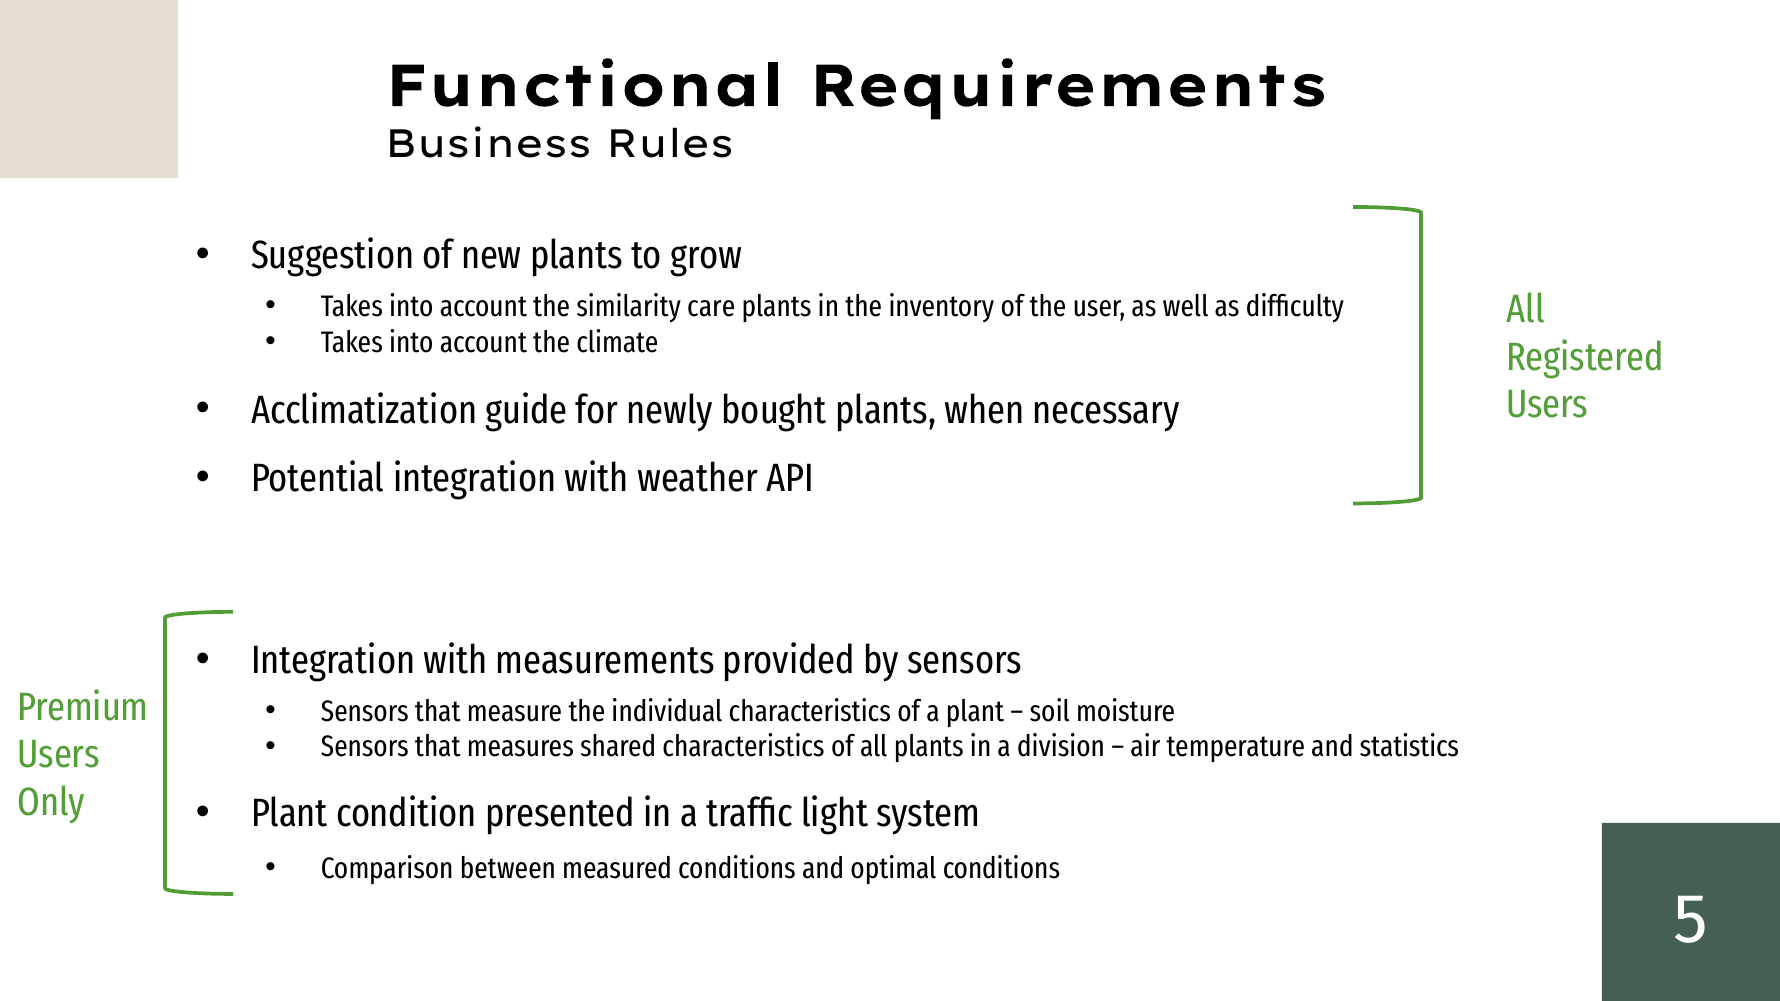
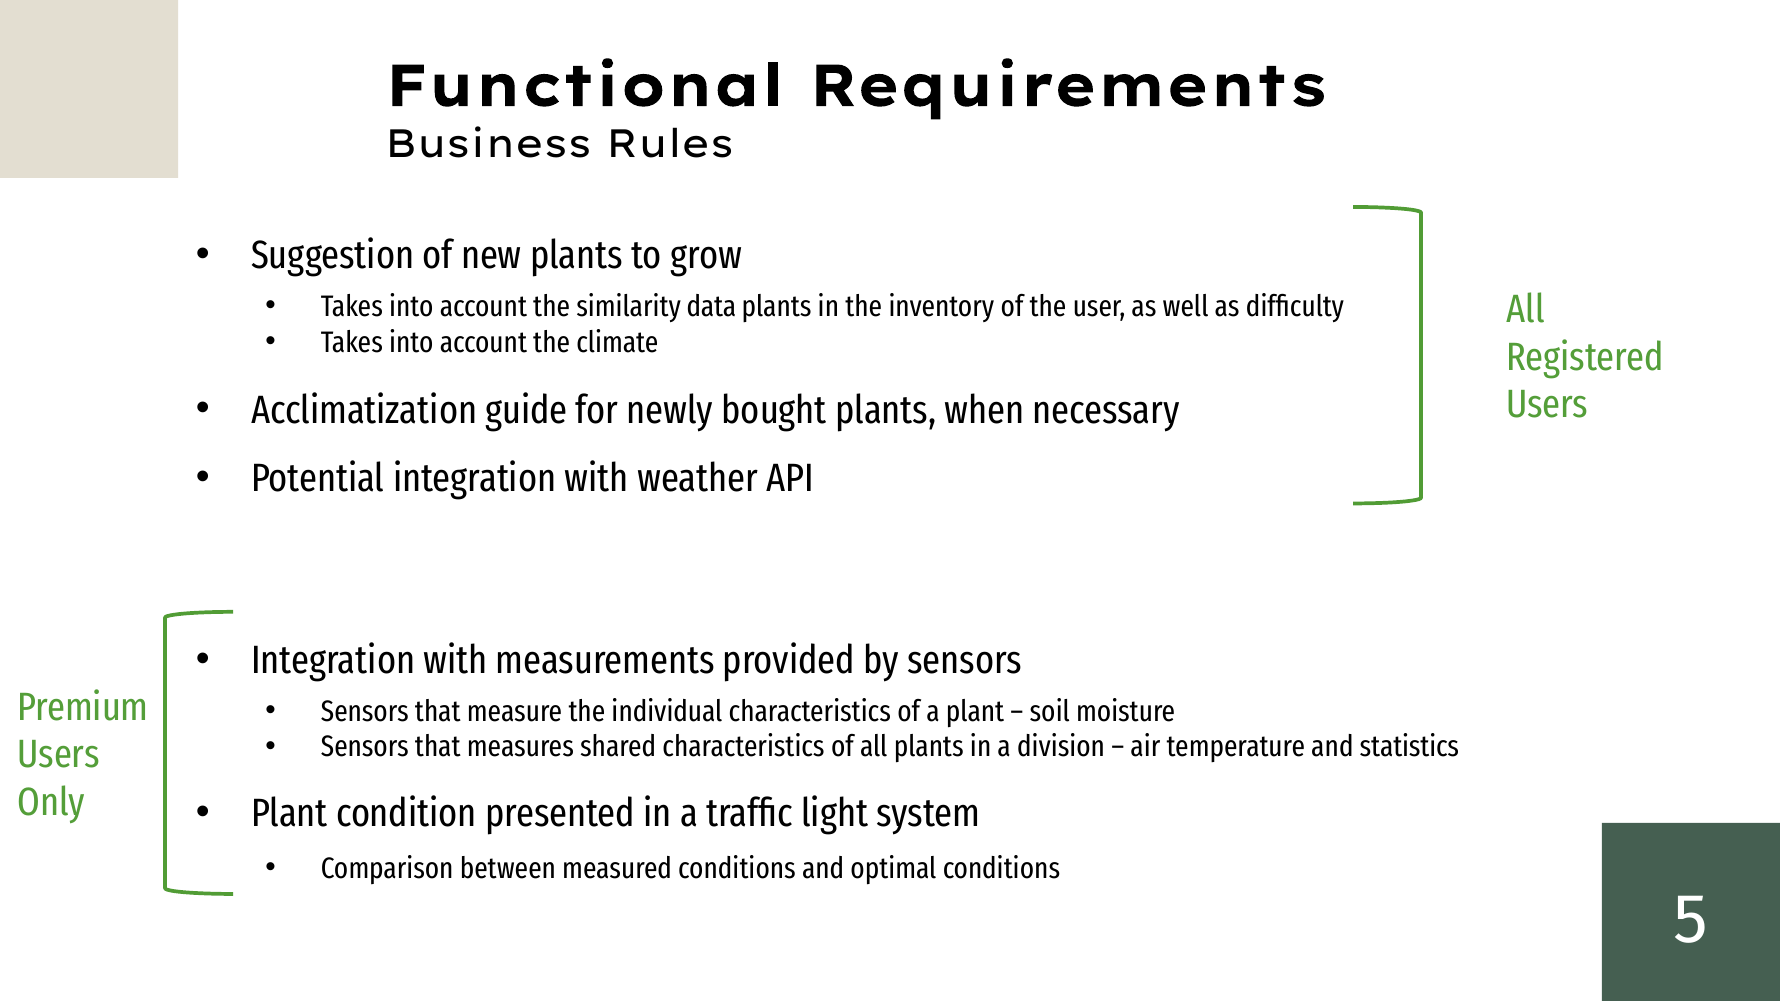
care: care -> data
